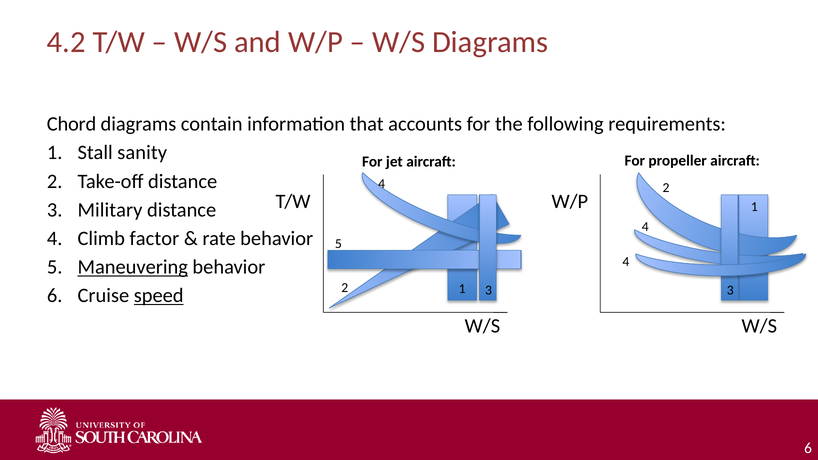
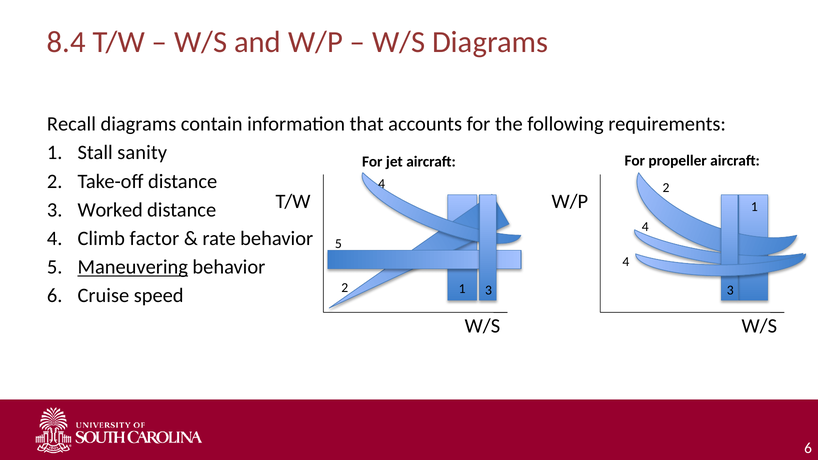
4.2: 4.2 -> 8.4
Chord: Chord -> Recall
Military: Military -> Worked
speed underline: present -> none
